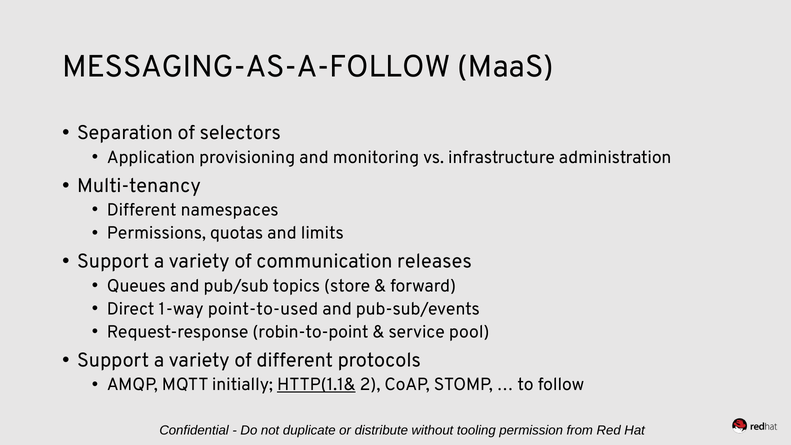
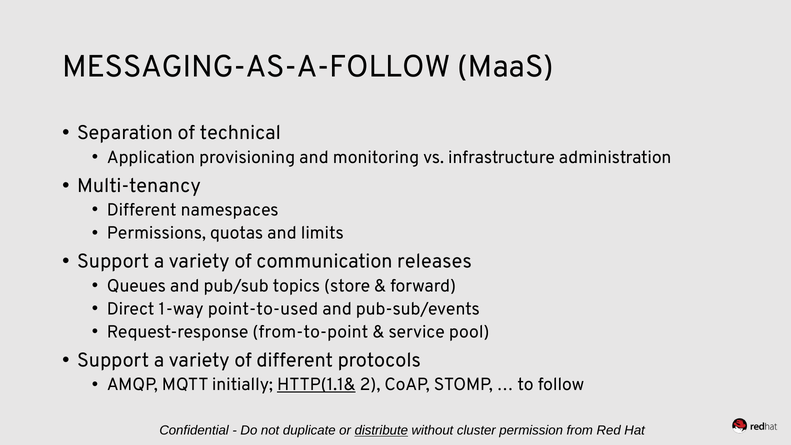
selectors: selectors -> technical
robin-to-point: robin-to-point -> from-to-point
distribute underline: none -> present
tooling: tooling -> cluster
